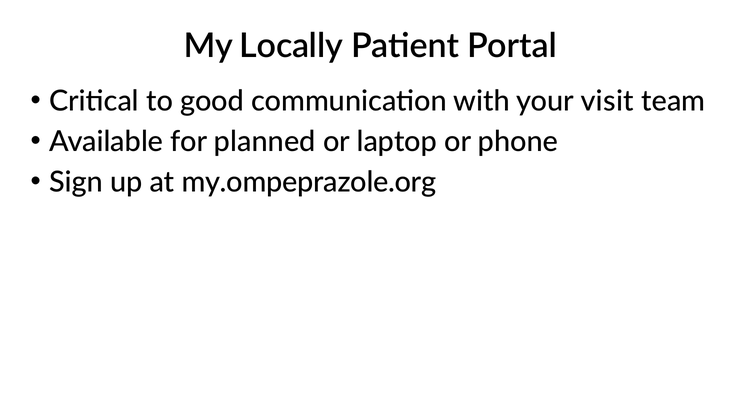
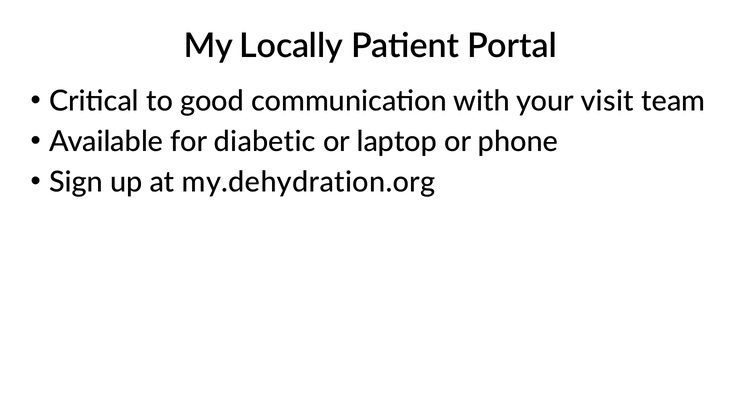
planned: planned -> diabetic
my.ompeprazole.org: my.ompeprazole.org -> my.dehydration.org
